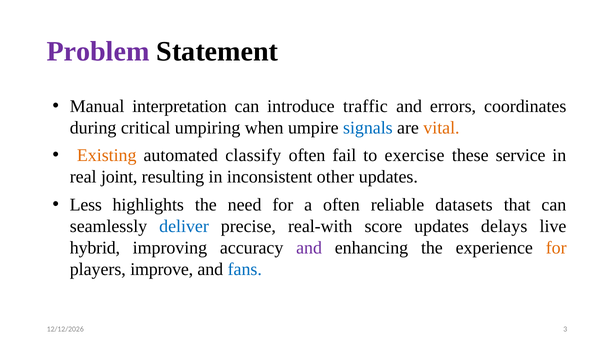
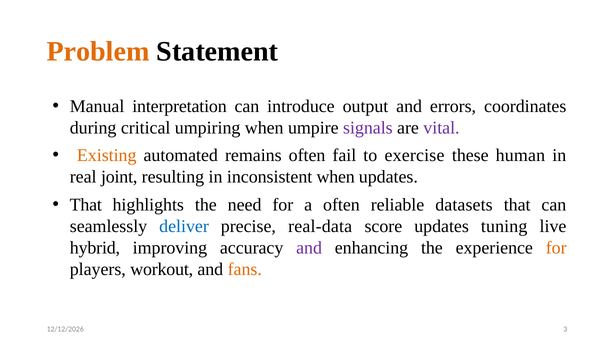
Problem colour: purple -> orange
traffic: traffic -> output
signals colour: blue -> purple
vital colour: orange -> purple
classify: classify -> remains
service: service -> human
inconsistent other: other -> when
Less at (86, 205): Less -> That
real-with: real-with -> real-data
delays: delays -> tuning
improve: improve -> workout
fans colour: blue -> orange
